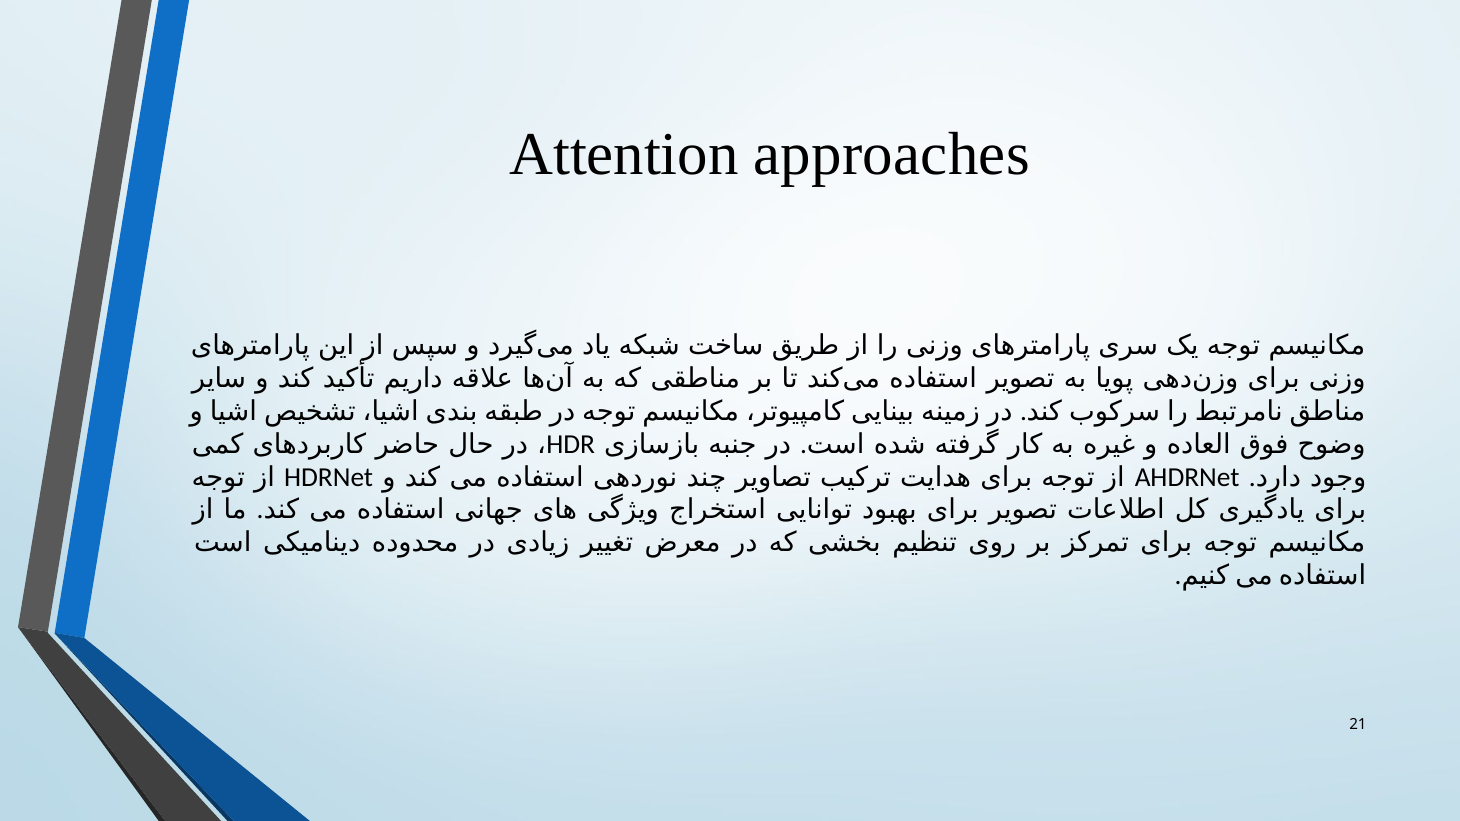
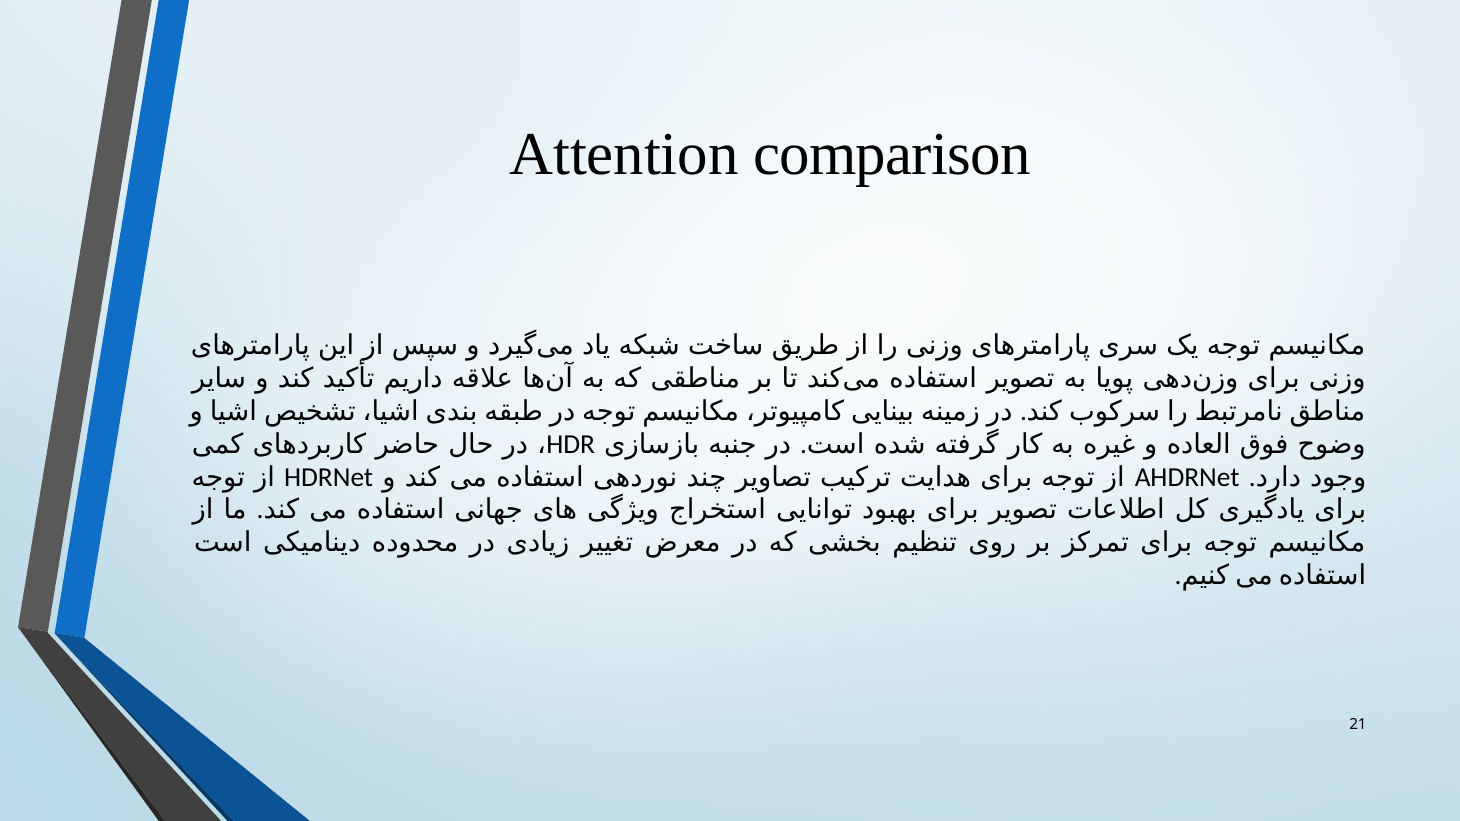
approaches: approaches -> comparison
